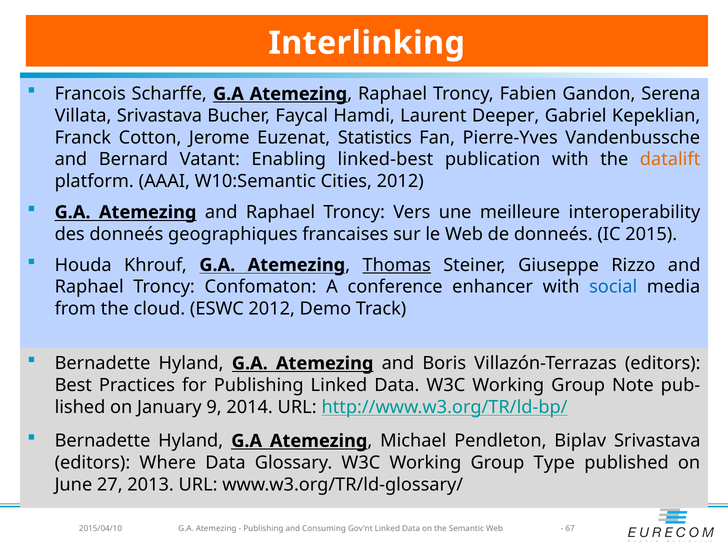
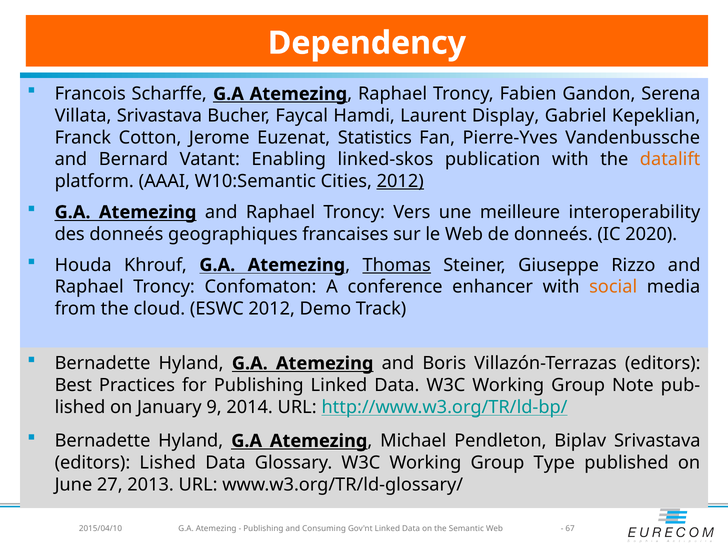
Interlinking: Interlinking -> Dependency
Deeper: Deeper -> Display
linked-best: linked-best -> linked-skos
2012 at (400, 181) underline: none -> present
2015: 2015 -> 2020
social colour: blue -> orange
editors Where: Where -> Lished
